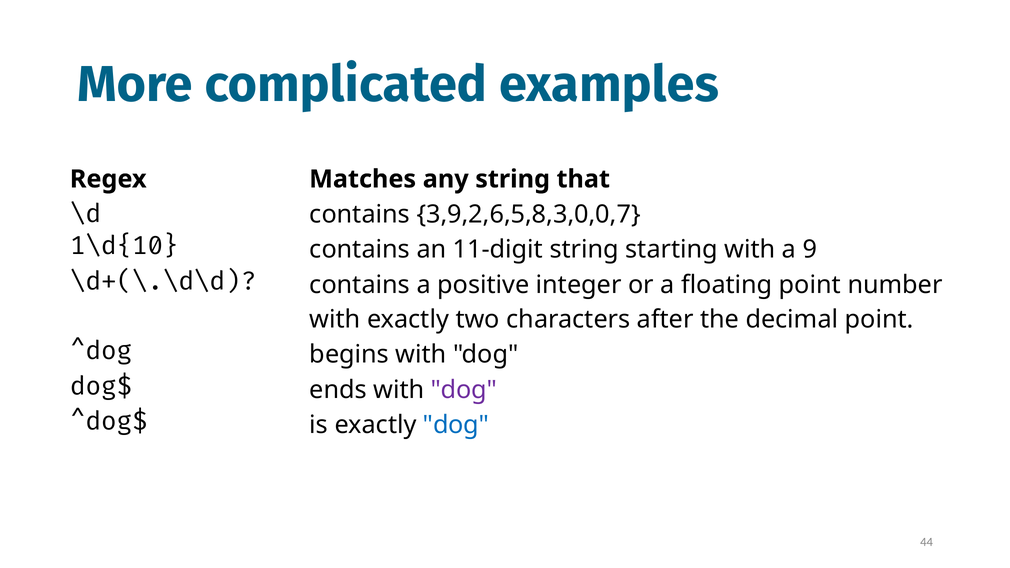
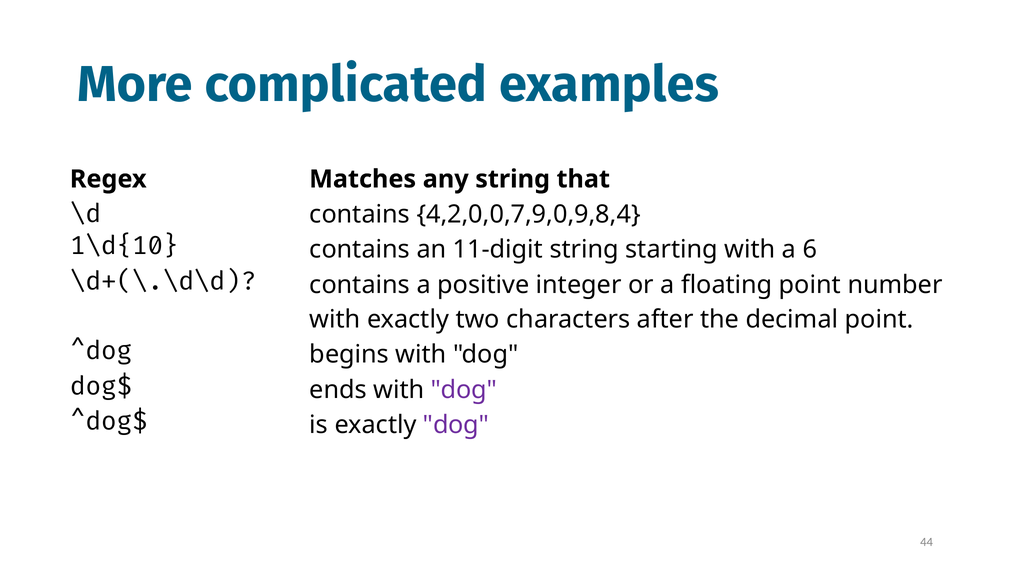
3,9,2,6,5,8,3,0,0,7: 3,9,2,6,5,8,3,0,0,7 -> 4,2,0,0,7,9,0,9,8,4
9: 9 -> 6
dog at (456, 425) colour: blue -> purple
